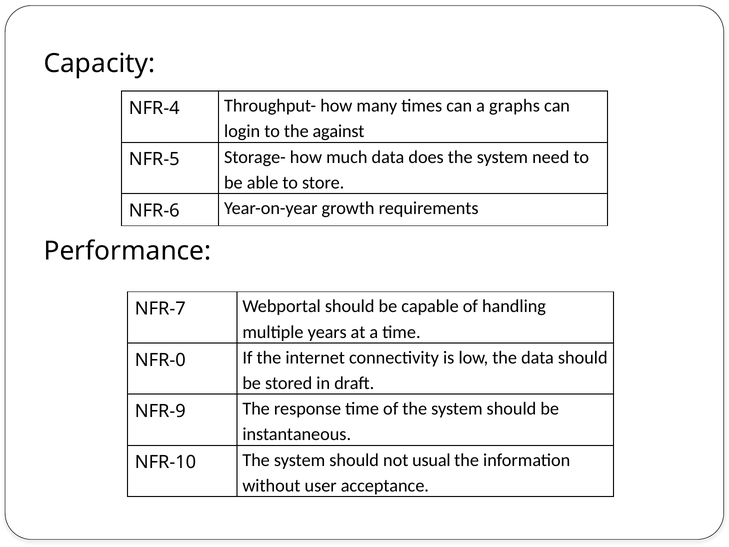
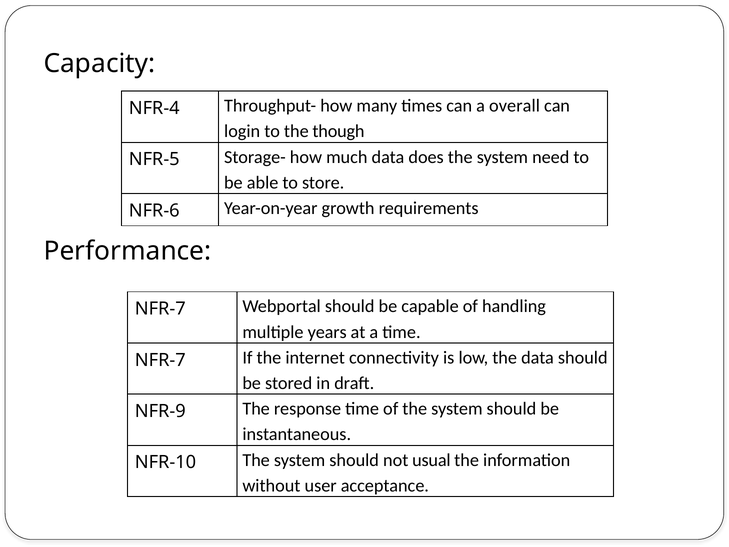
graphs: graphs -> overall
against: against -> though
NFR-0 at (160, 360): NFR-0 -> NFR-7
